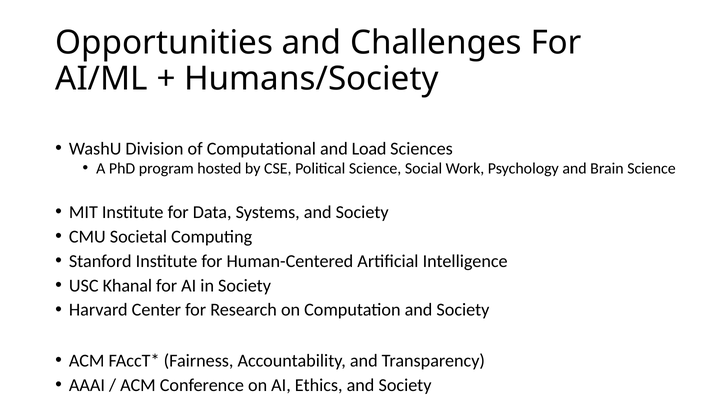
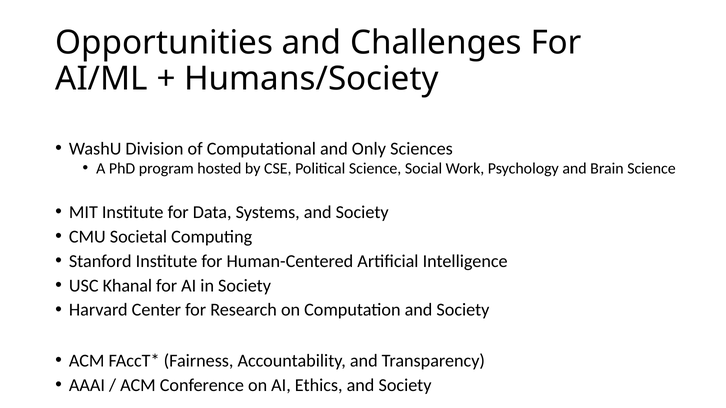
Load: Load -> Only
